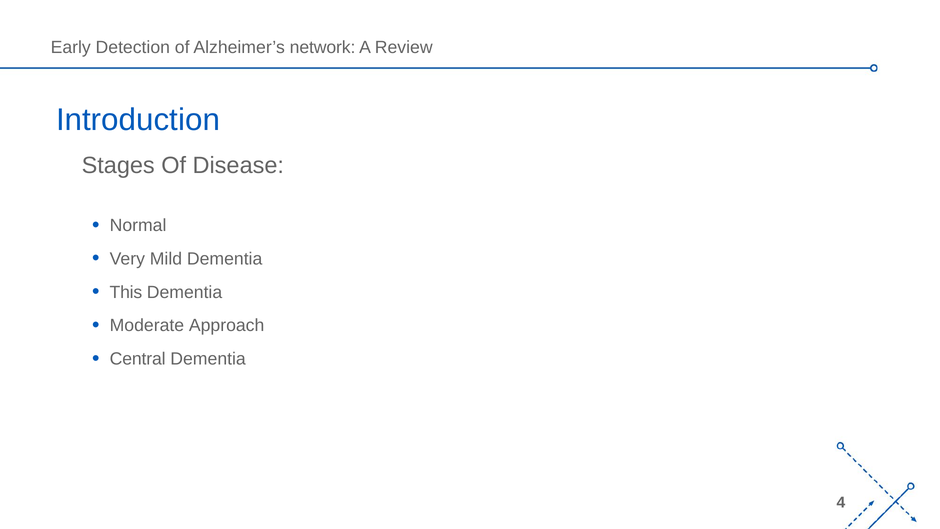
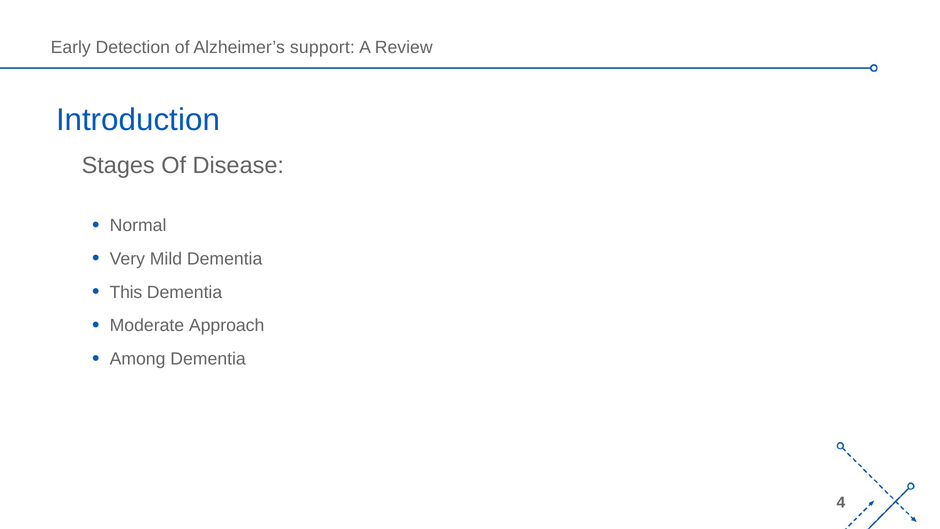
network: network -> support
Central: Central -> Among
